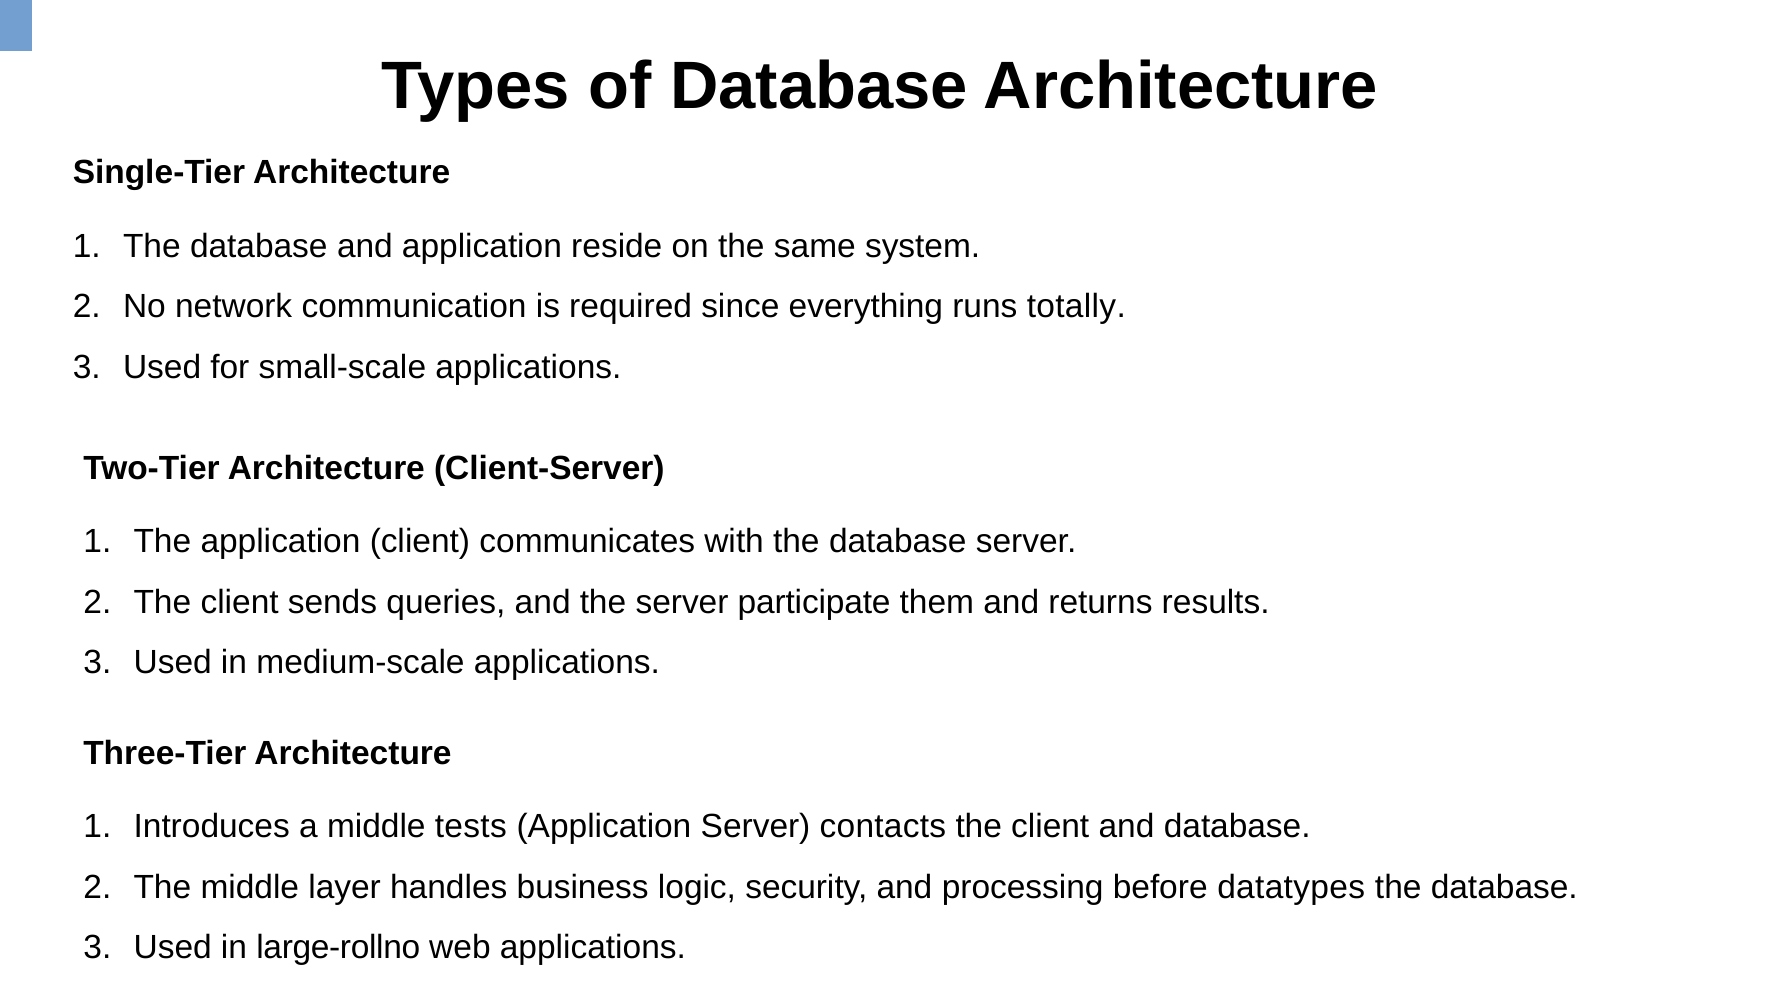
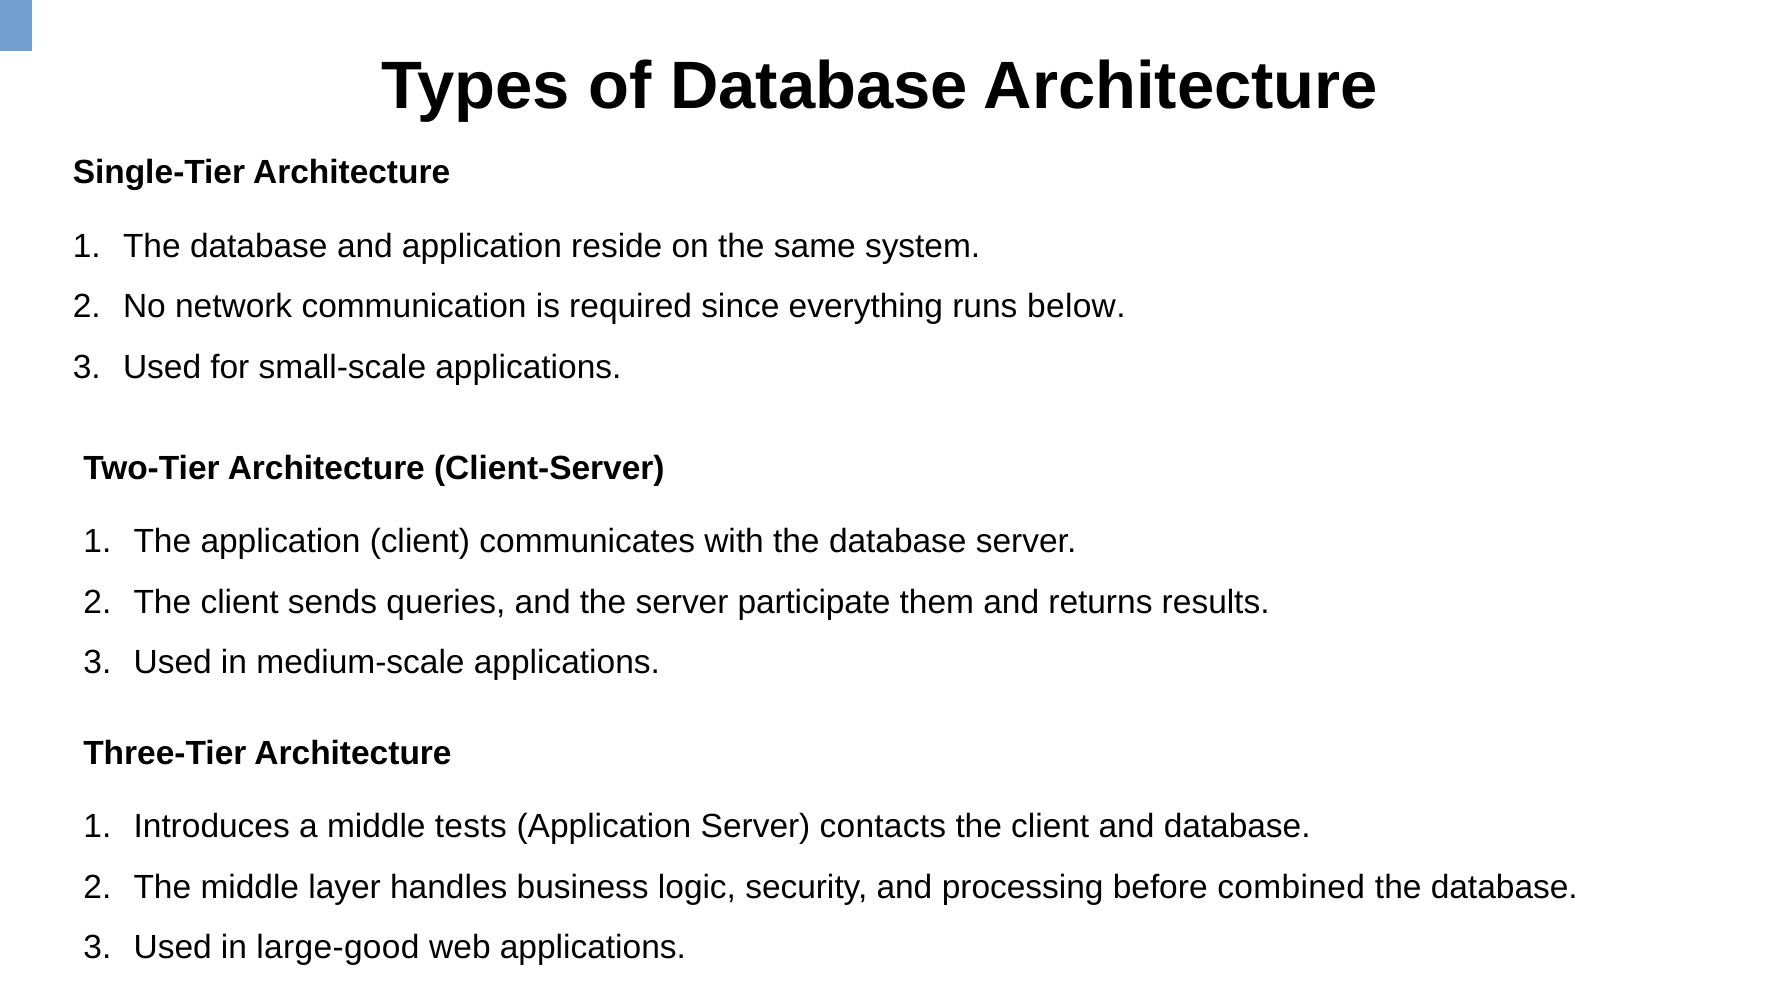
totally: totally -> below
datatypes: datatypes -> combined
large-rollno: large-rollno -> large-good
